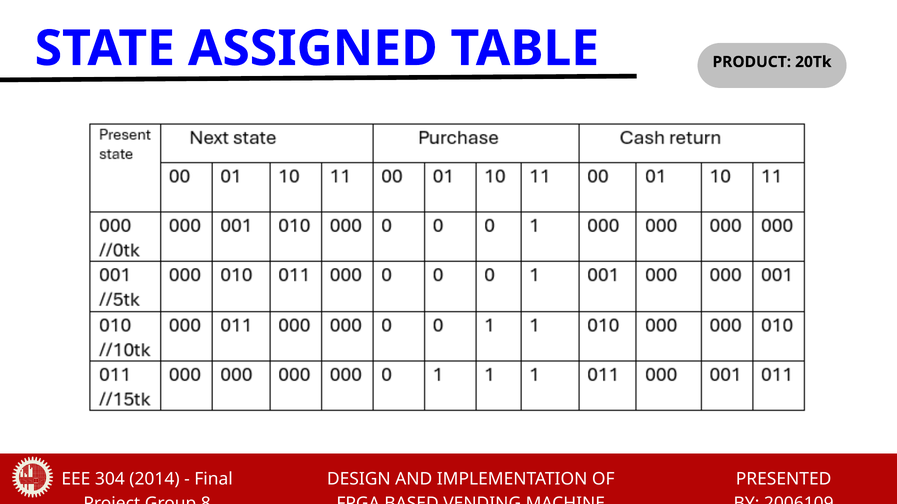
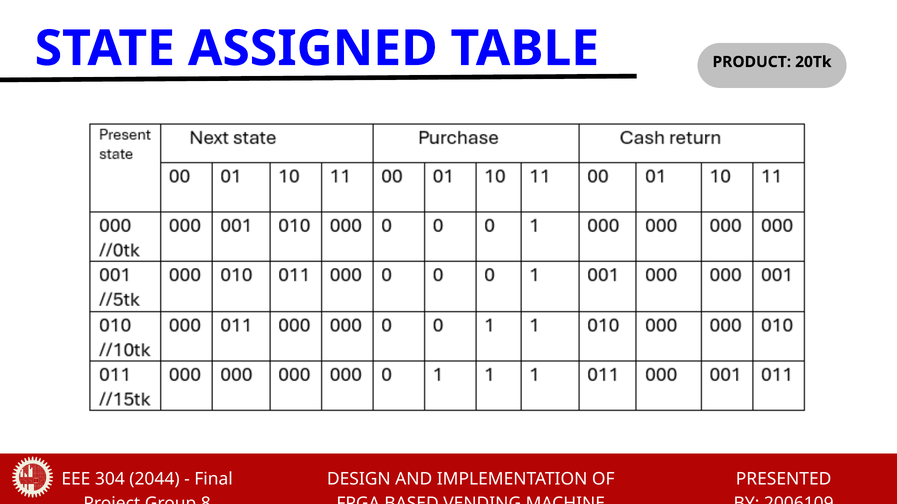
2014: 2014 -> 2044
